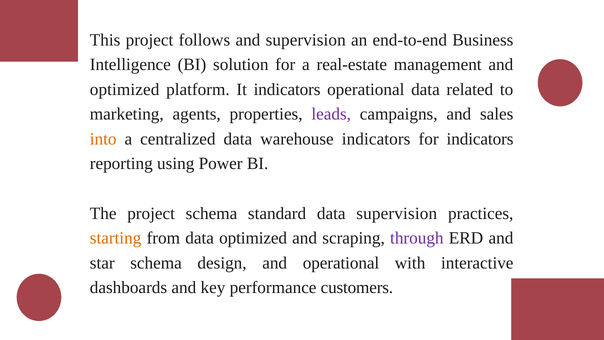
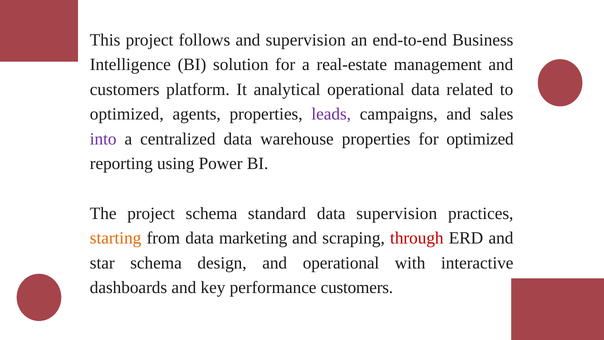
optimized at (125, 89): optimized -> customers
It indicators: indicators -> analytical
marketing at (127, 114): marketing -> optimized
into colour: orange -> purple
warehouse indicators: indicators -> properties
for indicators: indicators -> optimized
data optimized: optimized -> marketing
through colour: purple -> red
